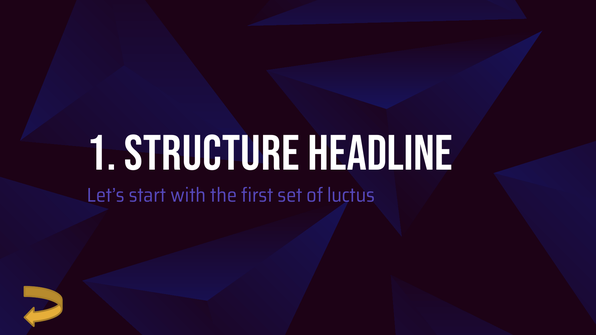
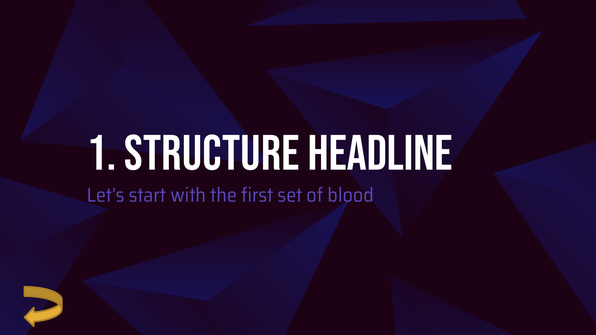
luctus: luctus -> blood
